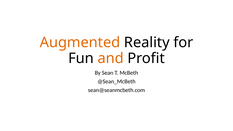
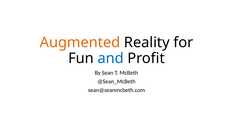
and colour: orange -> blue
